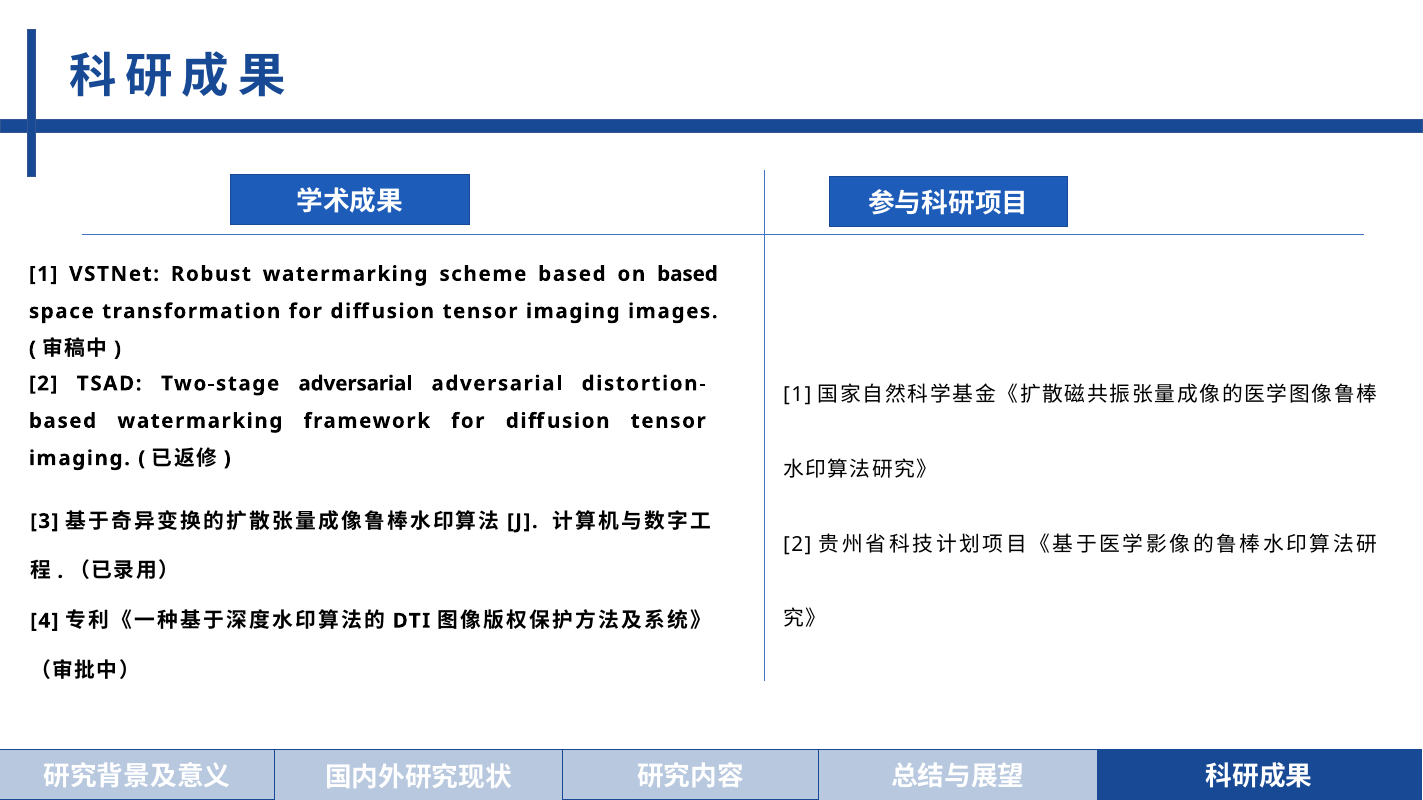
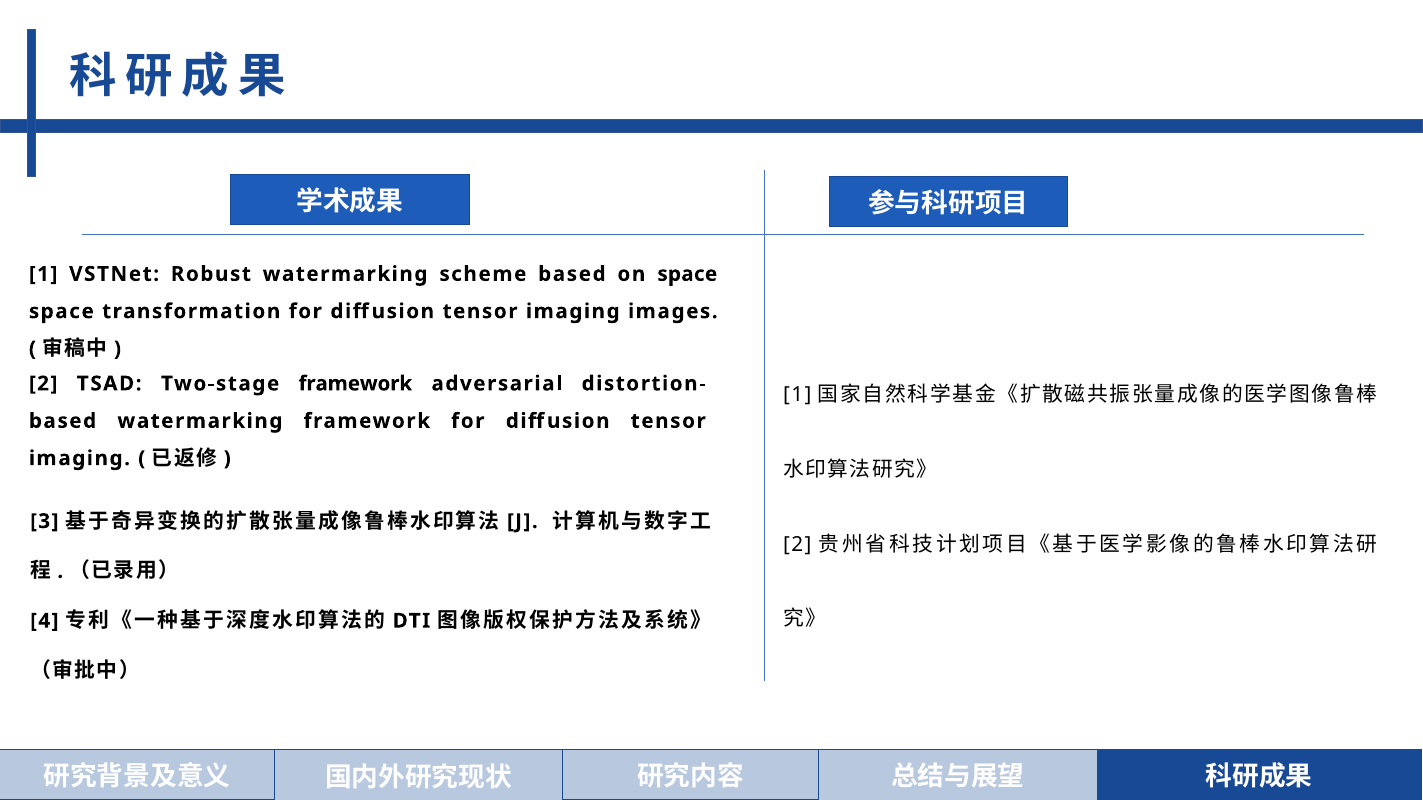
on based: based -> space
Two-stage adversarial: adversarial -> framework
